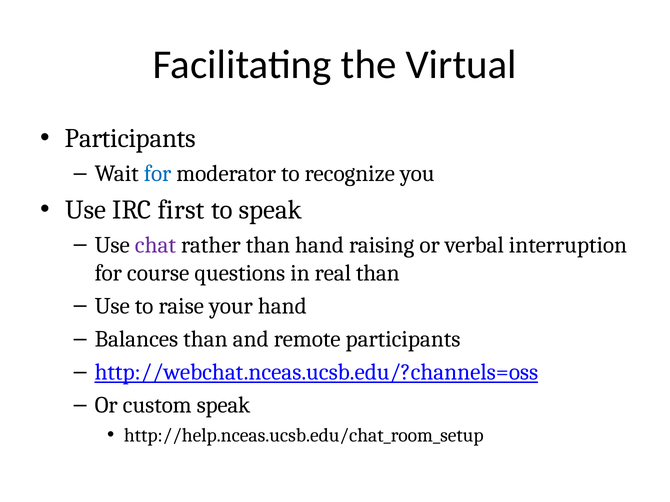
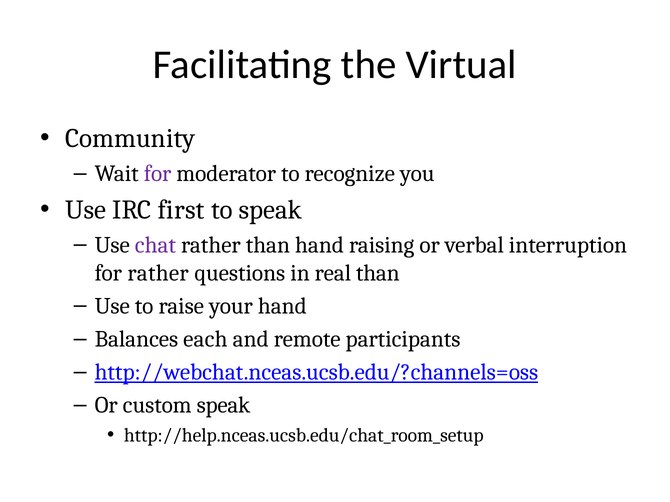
Participants at (130, 139): Participants -> Community
for at (158, 174) colour: blue -> purple
for course: course -> rather
Balances than: than -> each
